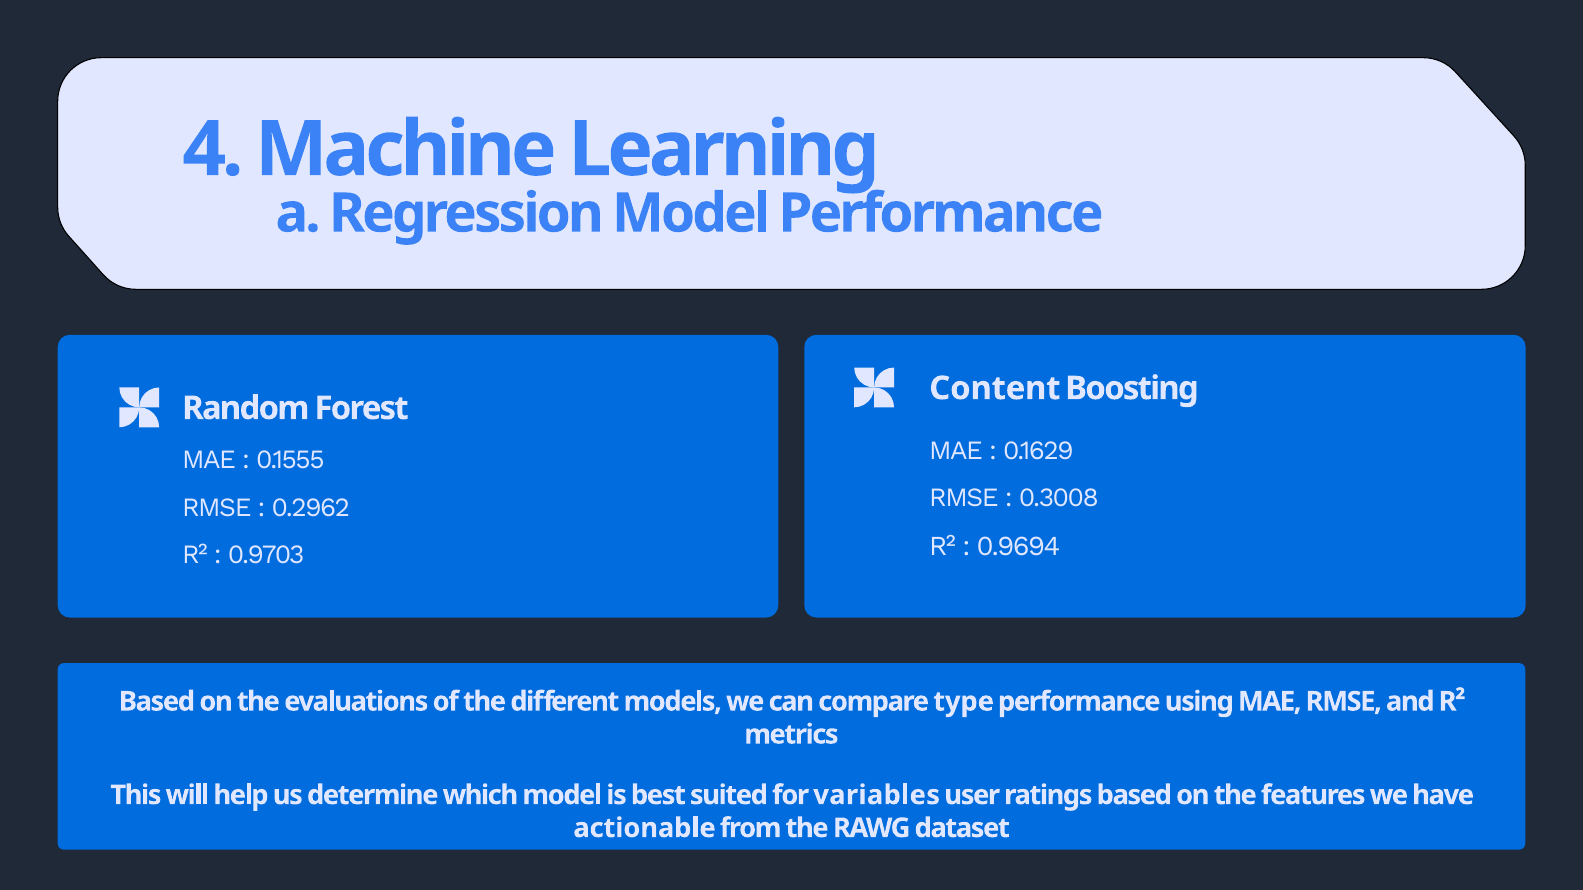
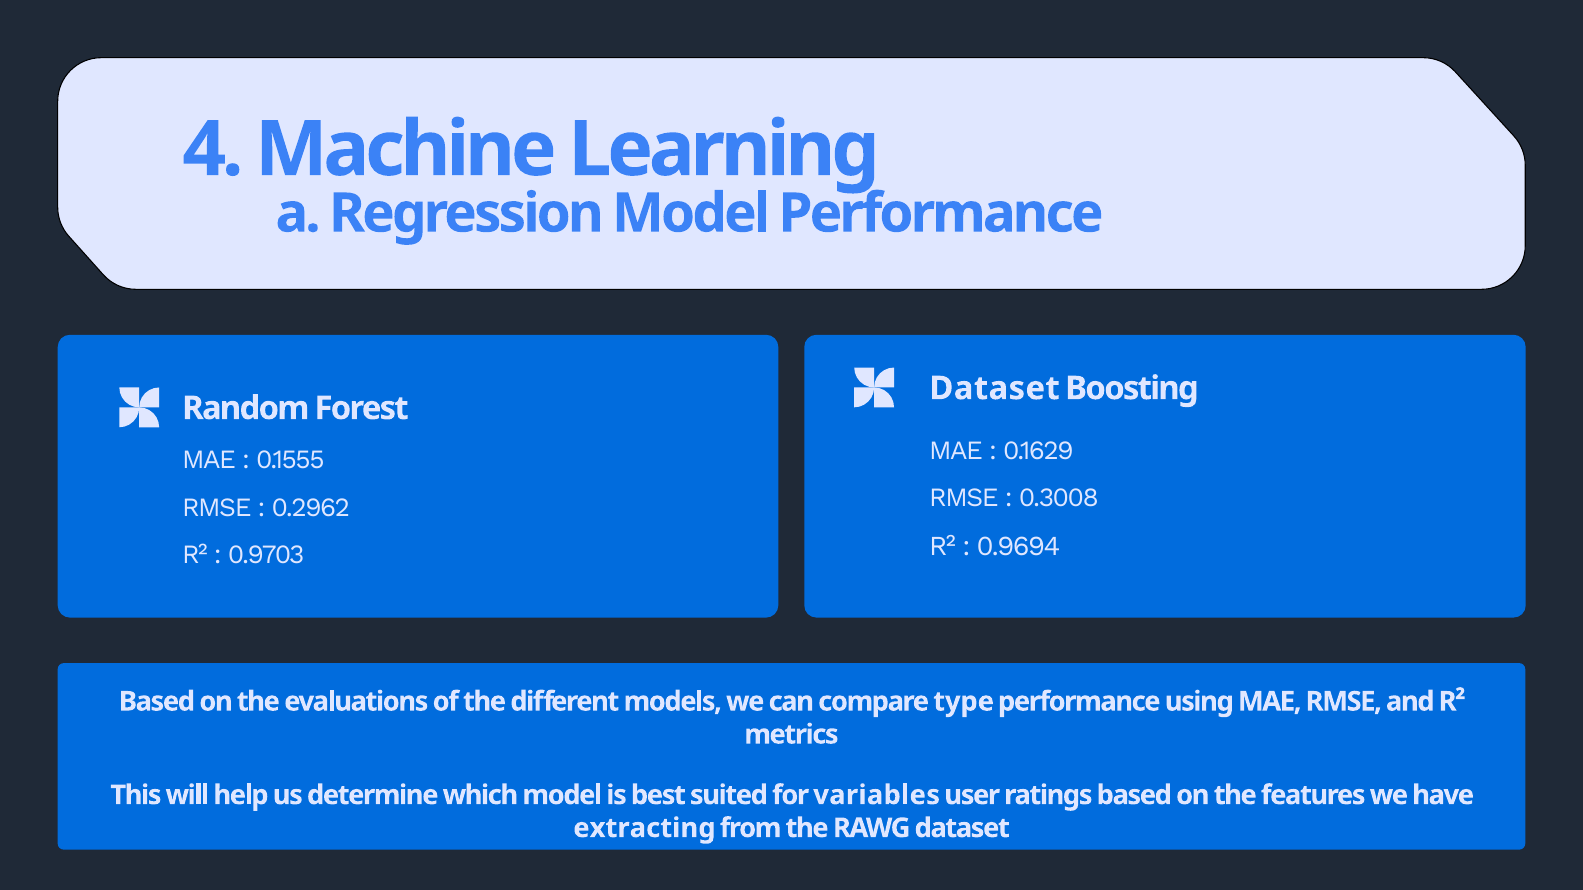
Content at (995, 389): Content -> Dataset
actionable: actionable -> extracting
